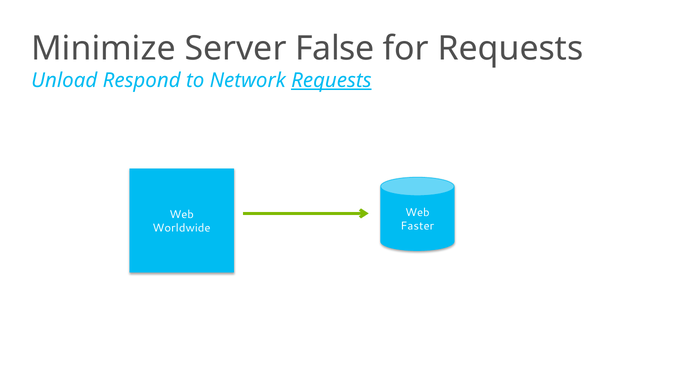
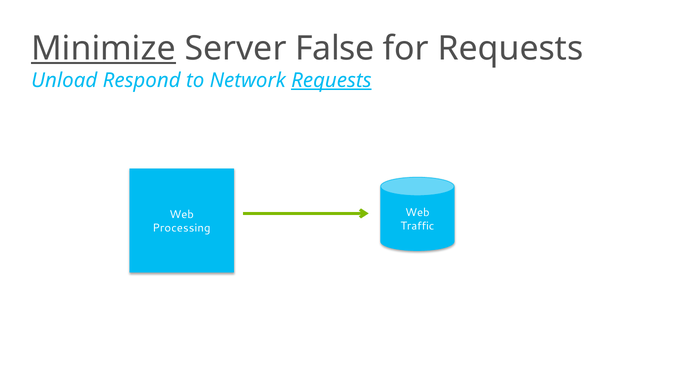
Minimize underline: none -> present
Faster: Faster -> Traffic
Worldwide: Worldwide -> Processing
